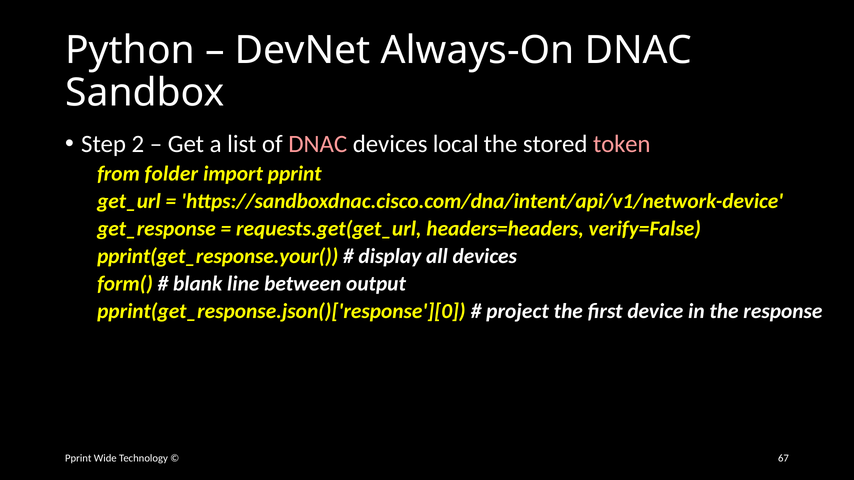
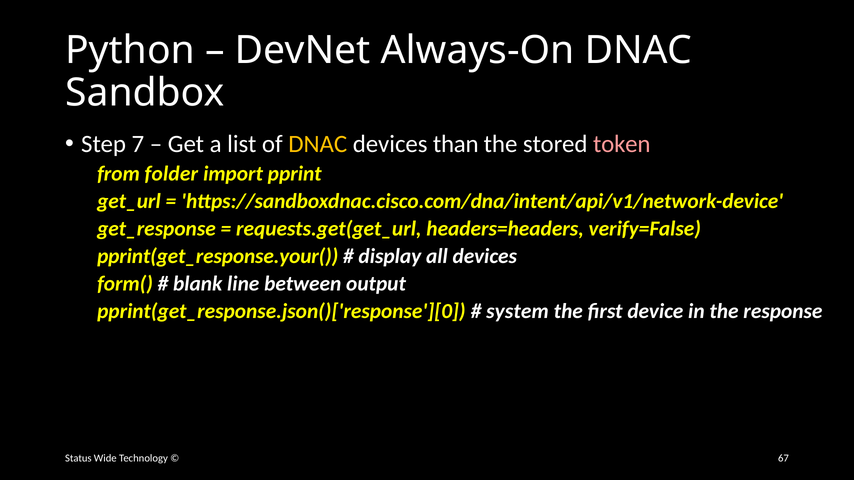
2: 2 -> 7
DNAC at (318, 144) colour: pink -> yellow
local: local -> than
project: project -> system
Pprint at (78, 459): Pprint -> Status
